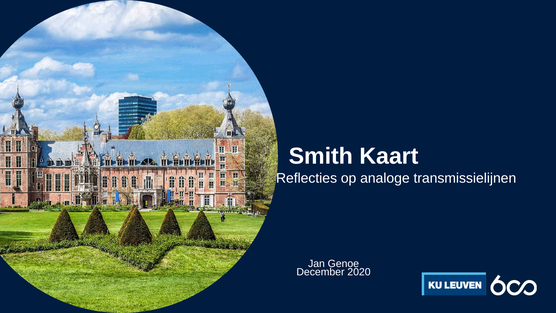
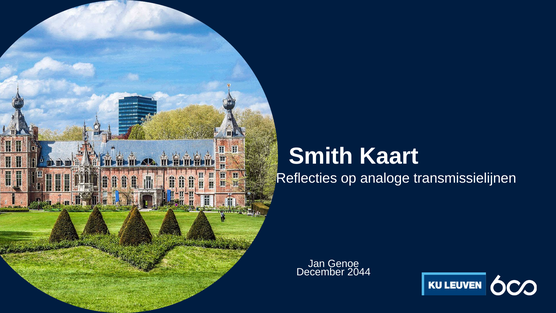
2020: 2020 -> 2044
